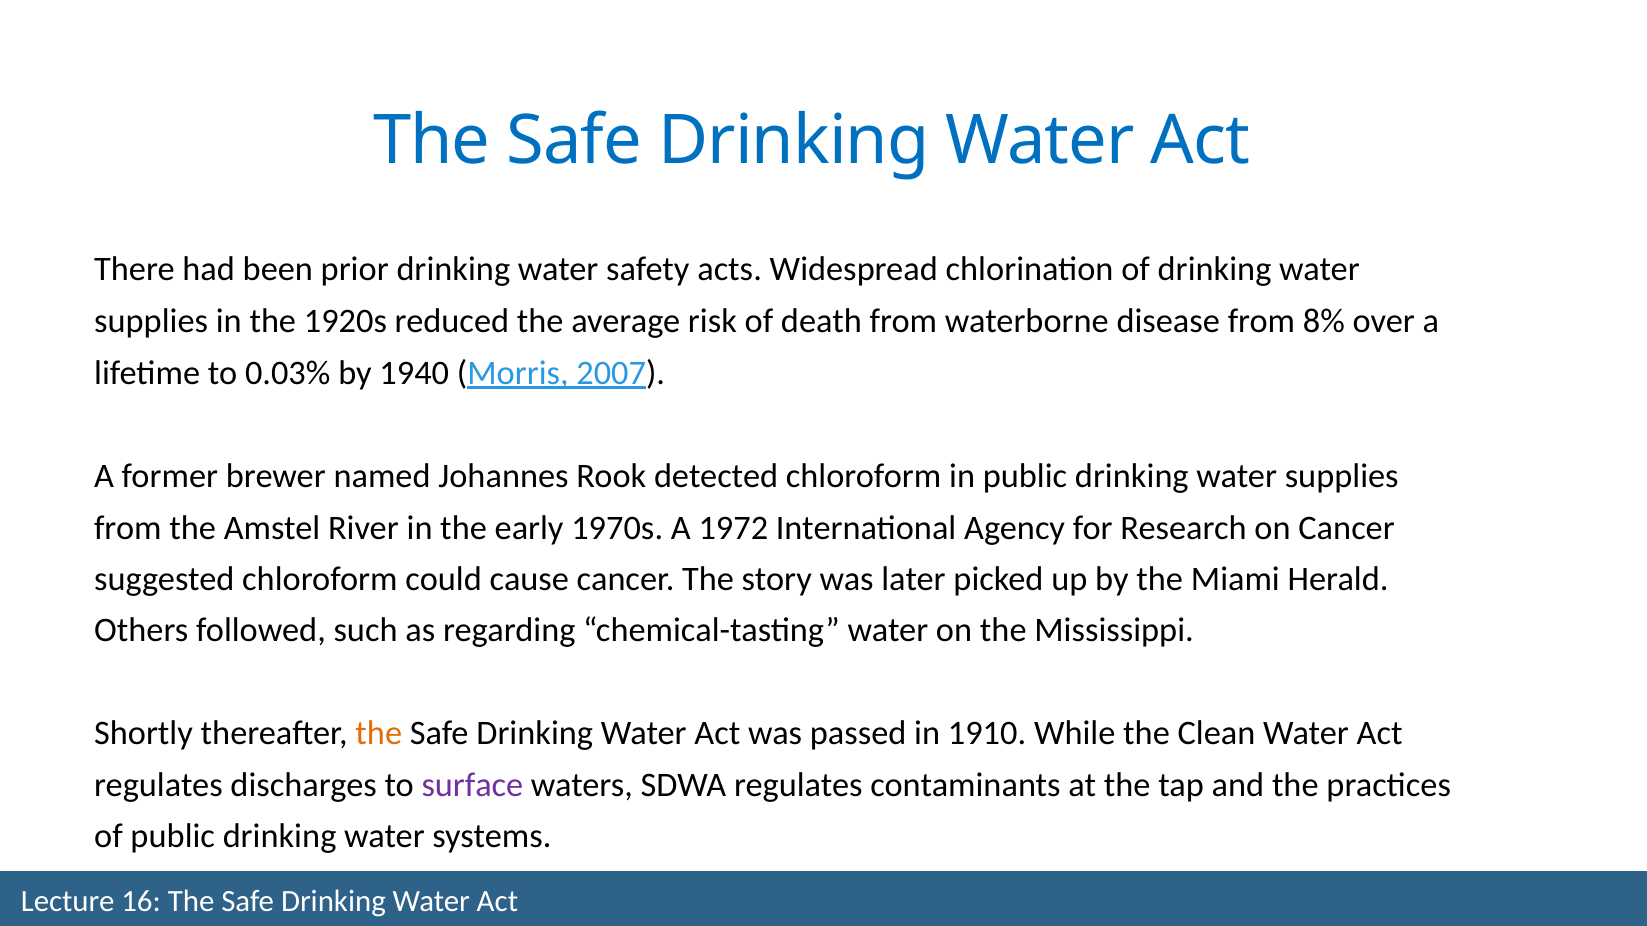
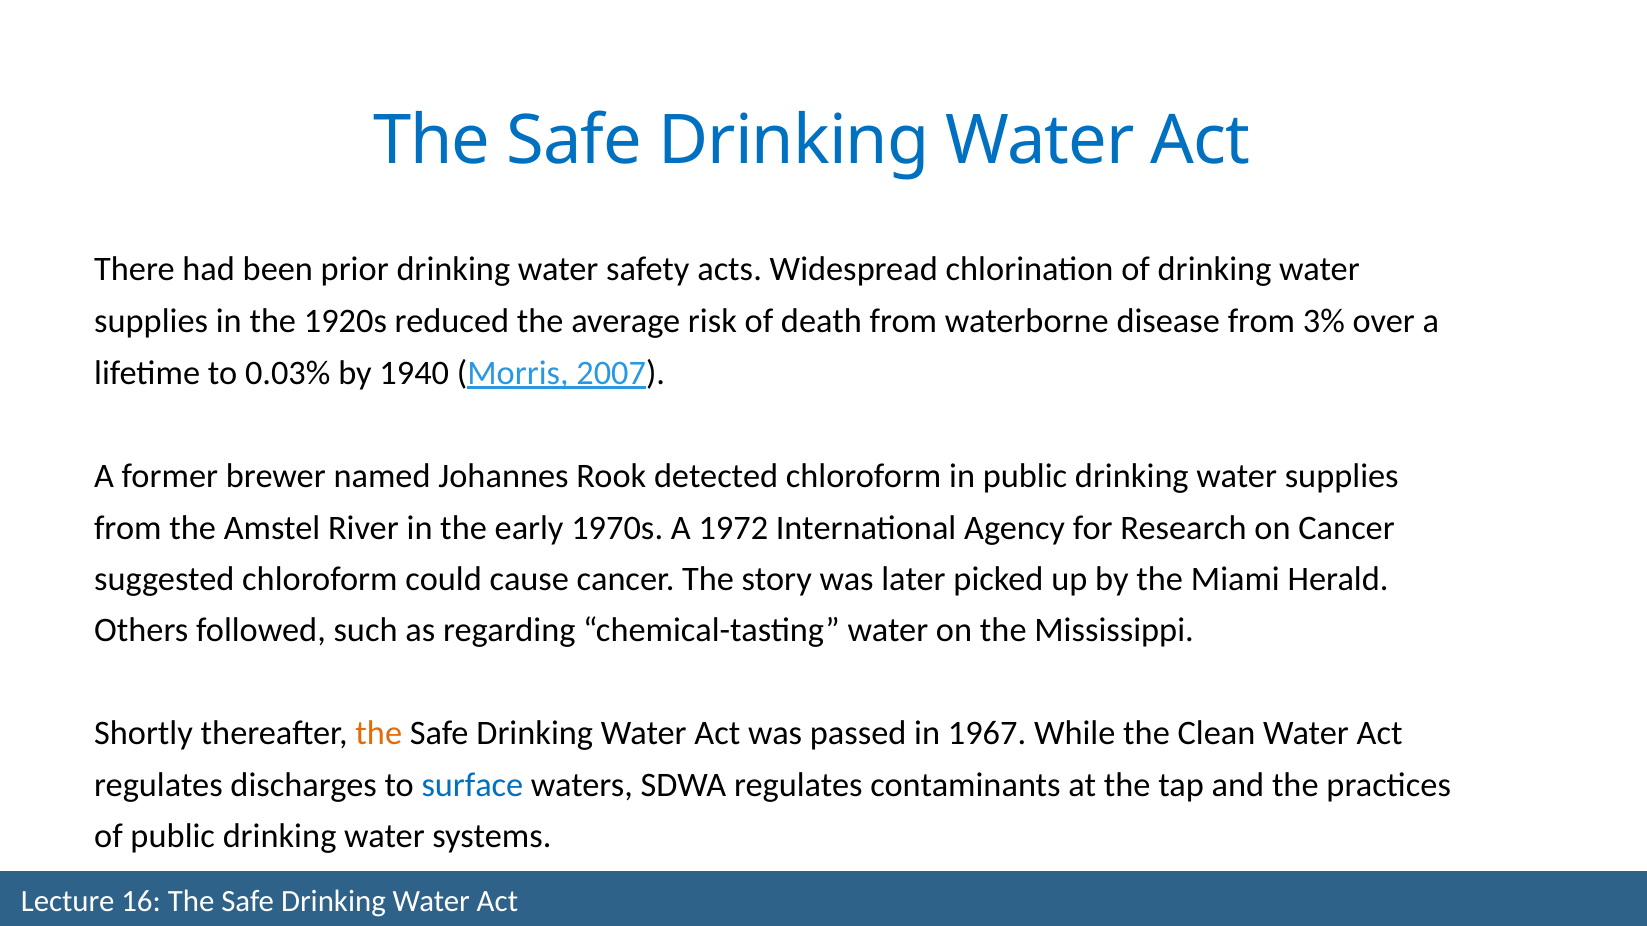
8%: 8% -> 3%
1910: 1910 -> 1967
surface colour: purple -> blue
